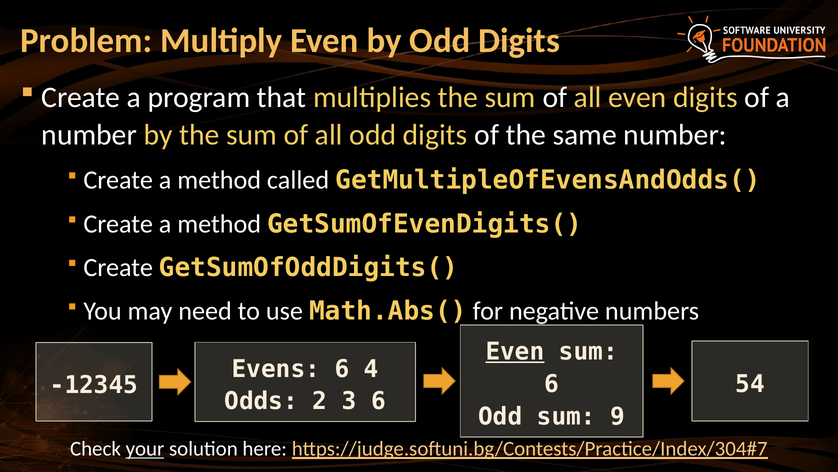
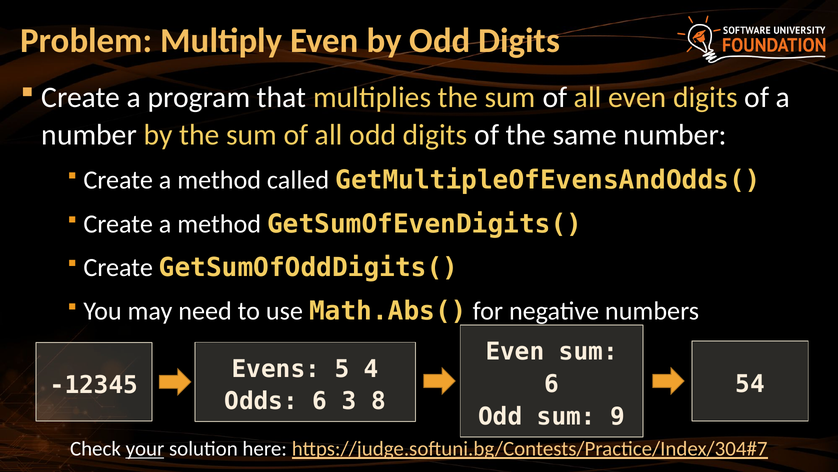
Even at (515, 351) underline: present -> none
Evens 6: 6 -> 5
Odds 2: 2 -> 6
3 6: 6 -> 8
